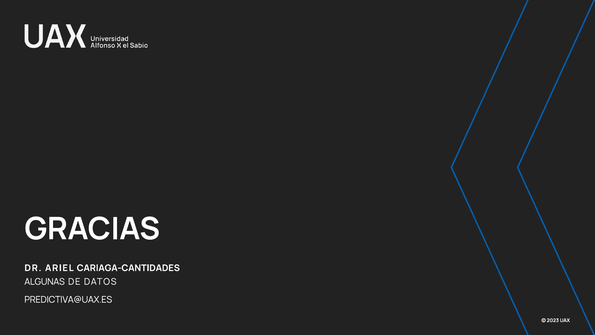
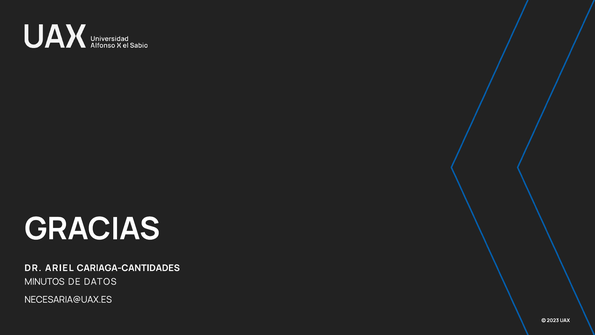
ALGUNAS: ALGUNAS -> MINUTOS
PREDICTIVA@UAX.ES: PREDICTIVA@UAX.ES -> NECESARIA@UAX.ES
